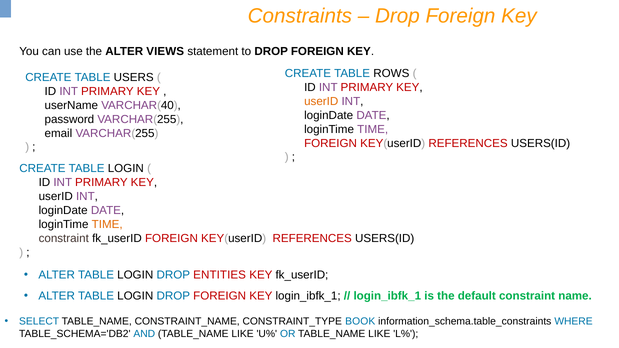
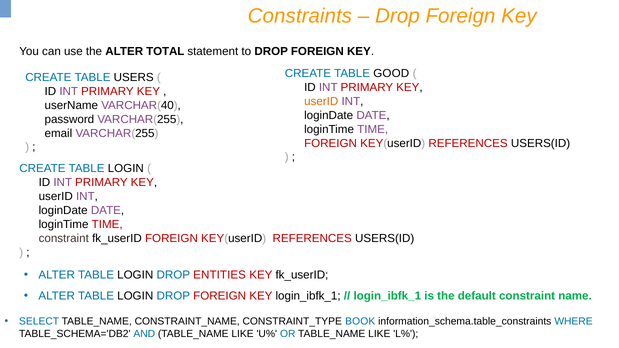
VIEWS: VIEWS -> TOTAL
ROWS: ROWS -> GOOD
TIME at (107, 224) colour: orange -> red
